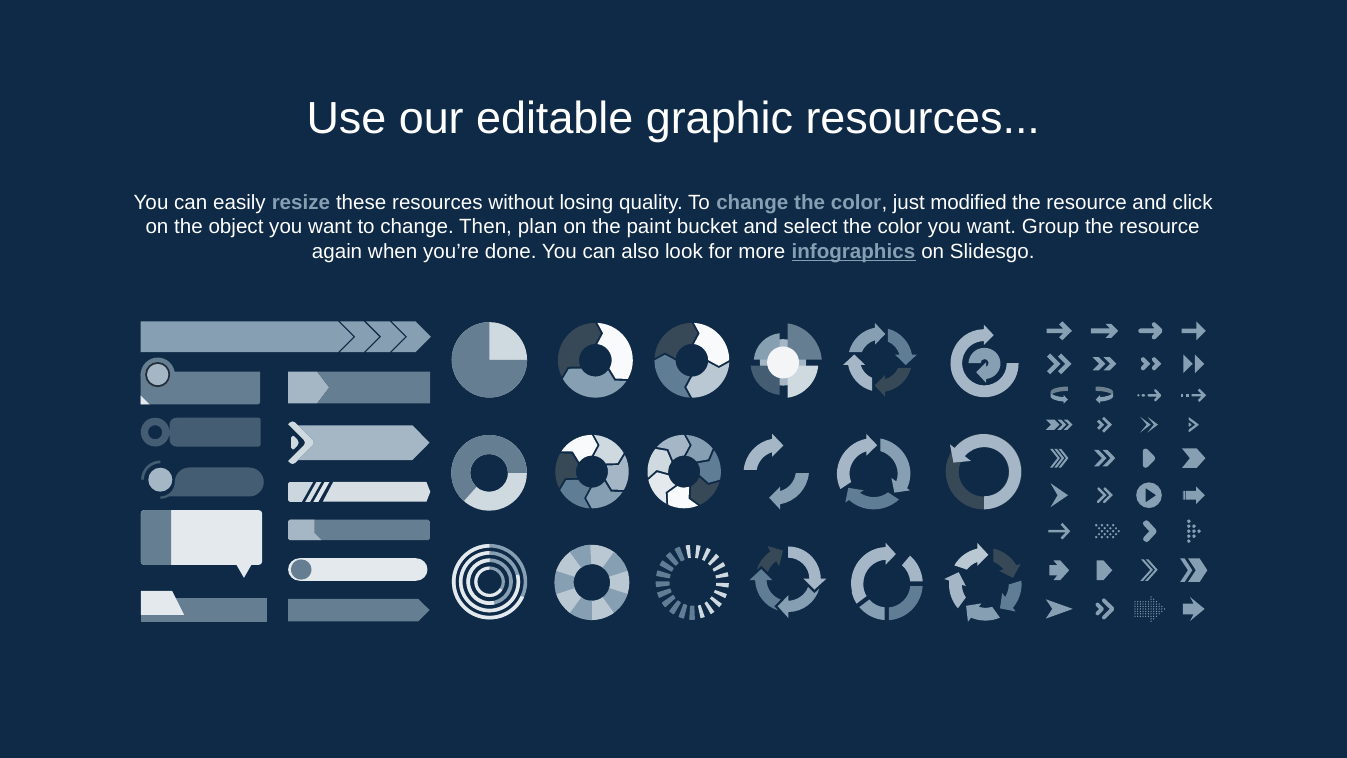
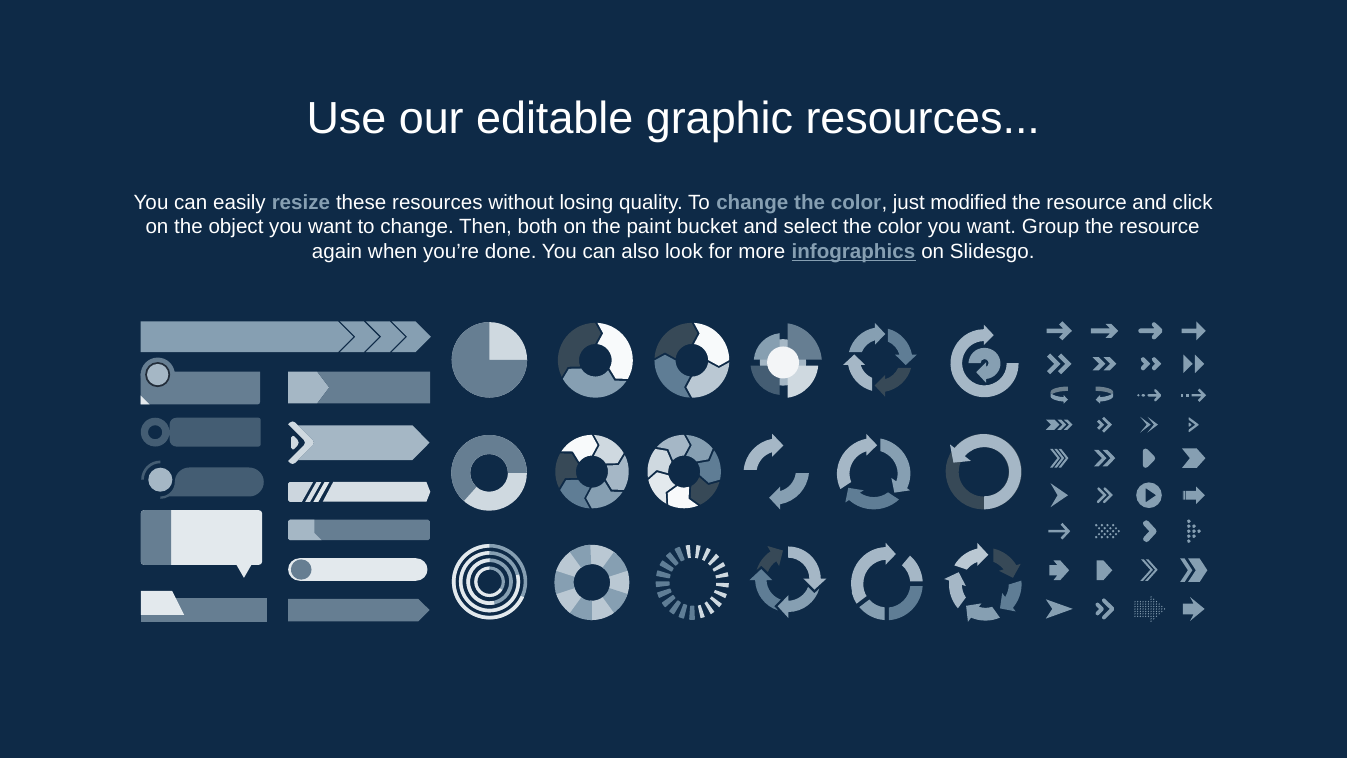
plan: plan -> both
